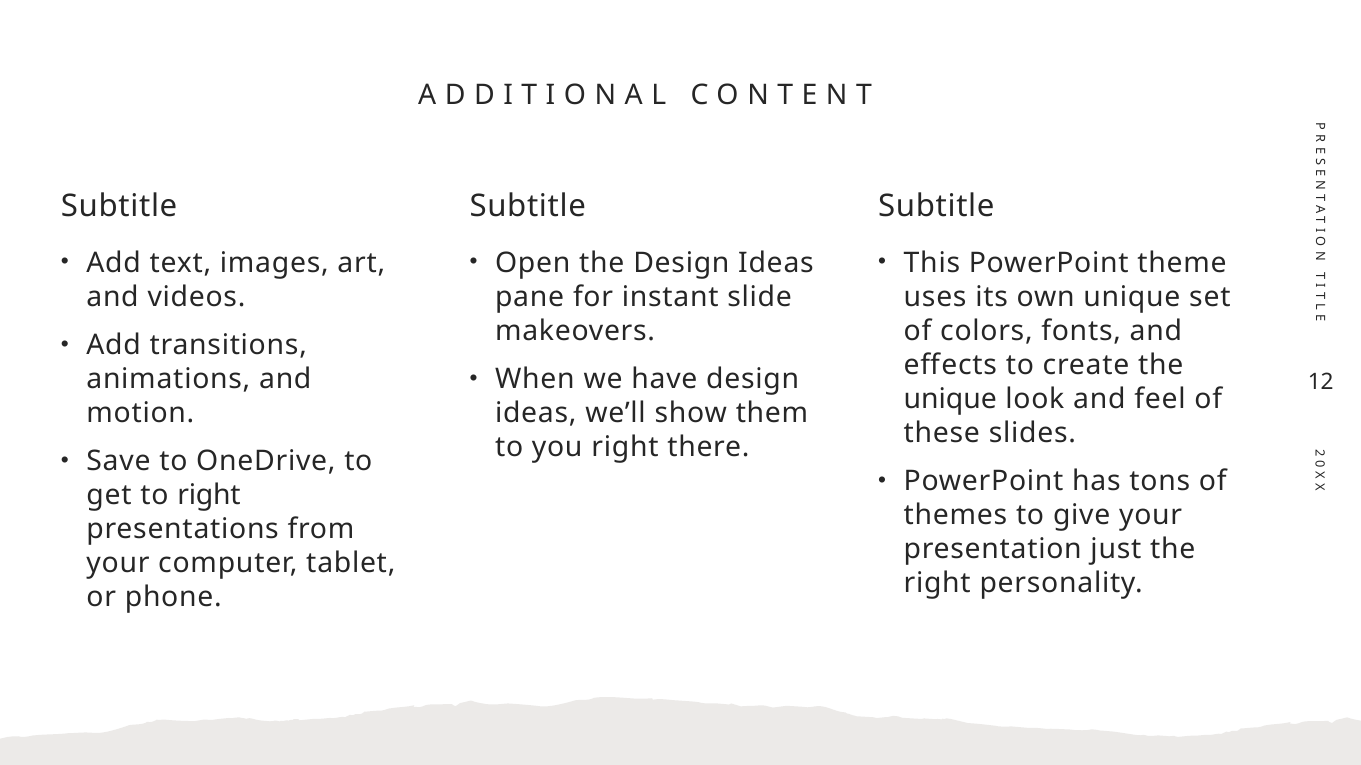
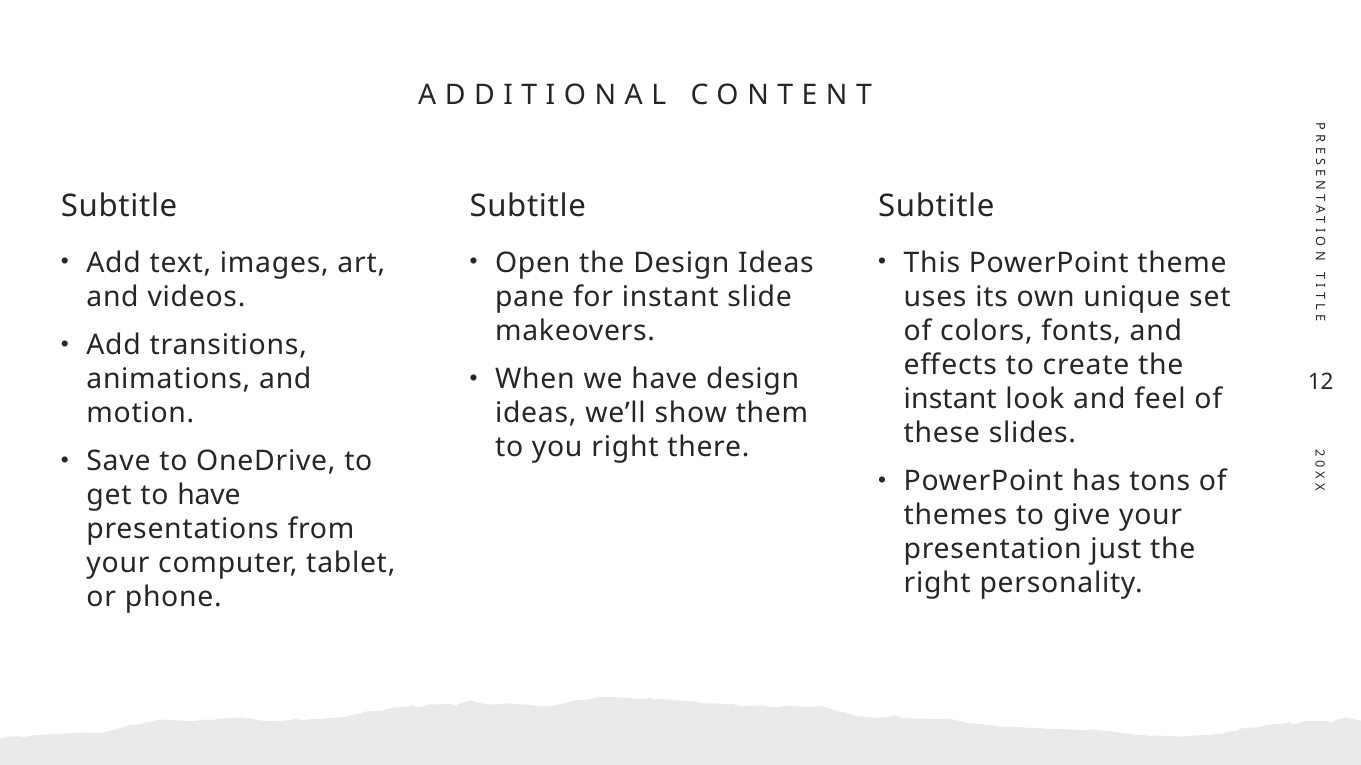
unique at (950, 399): unique -> instant
to right: right -> have
